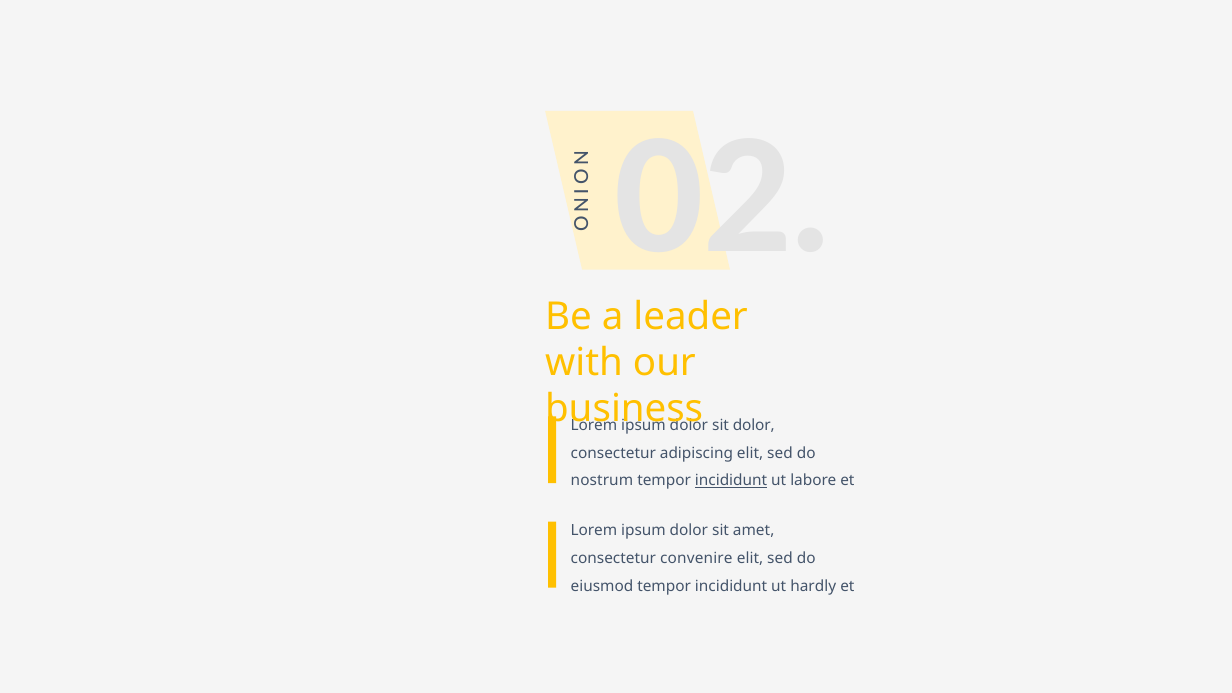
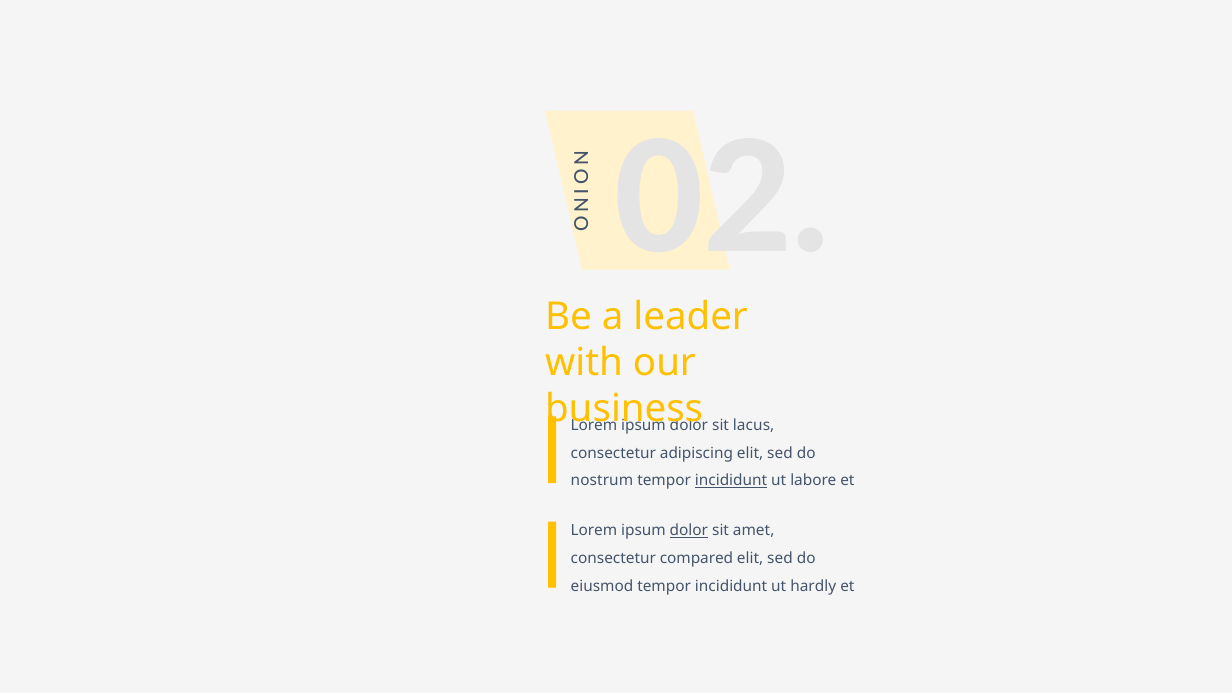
sit dolor: dolor -> lacus
dolor at (689, 531) underline: none -> present
convenire: convenire -> compared
